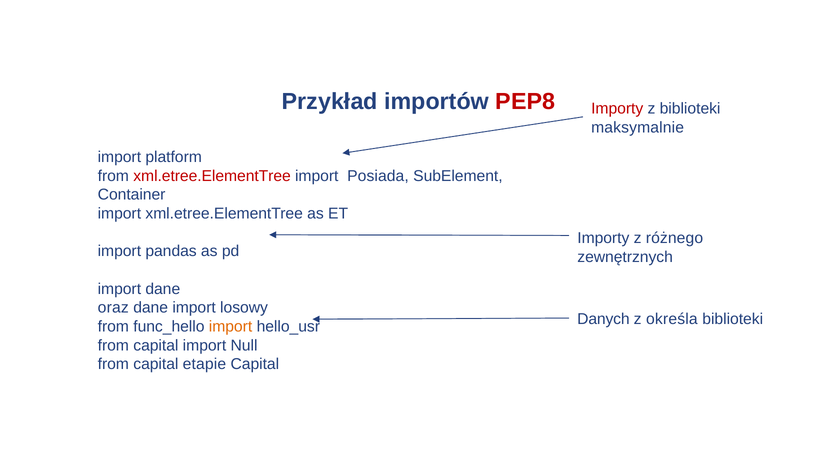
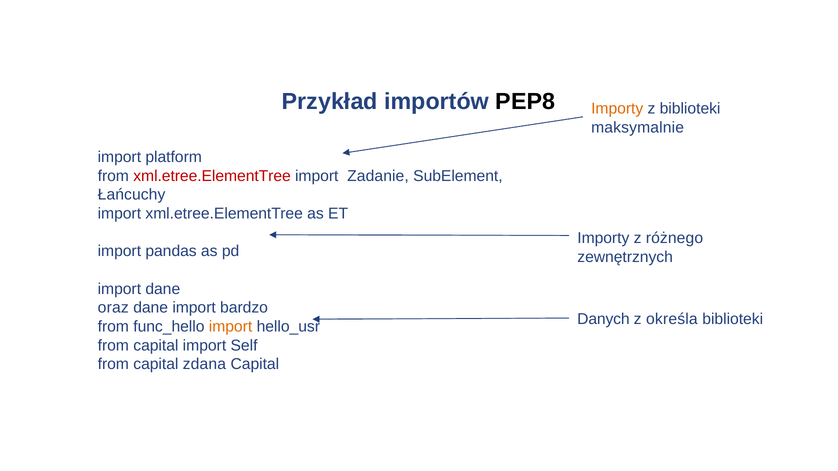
PEP8 colour: red -> black
Importy at (617, 109) colour: red -> orange
Posiada: Posiada -> Zadanie
Container: Container -> Łańcuchy
losowy: losowy -> bardzo
Null: Null -> Self
etapie: etapie -> zdana
